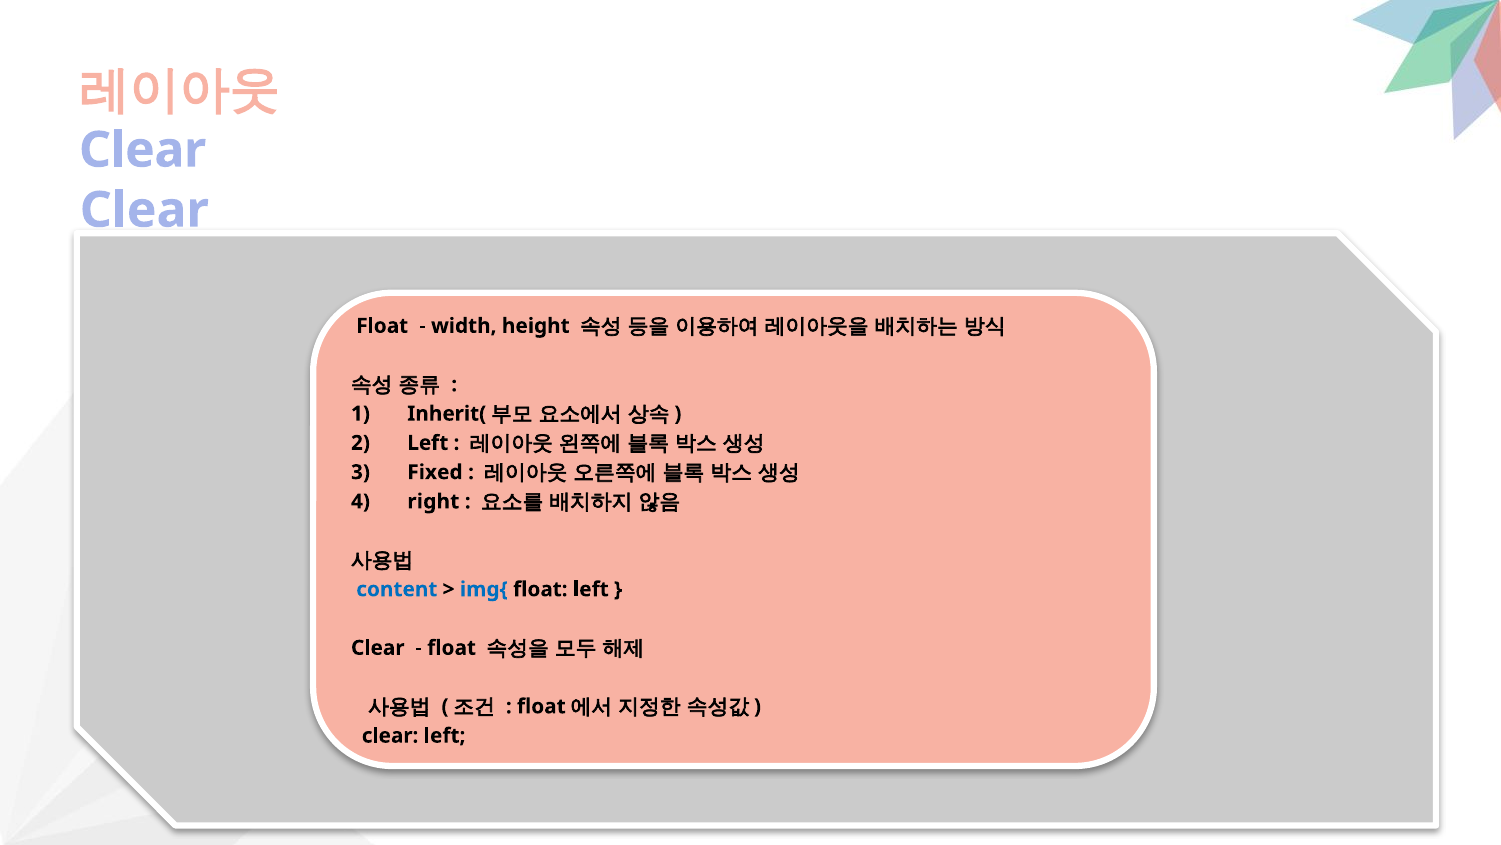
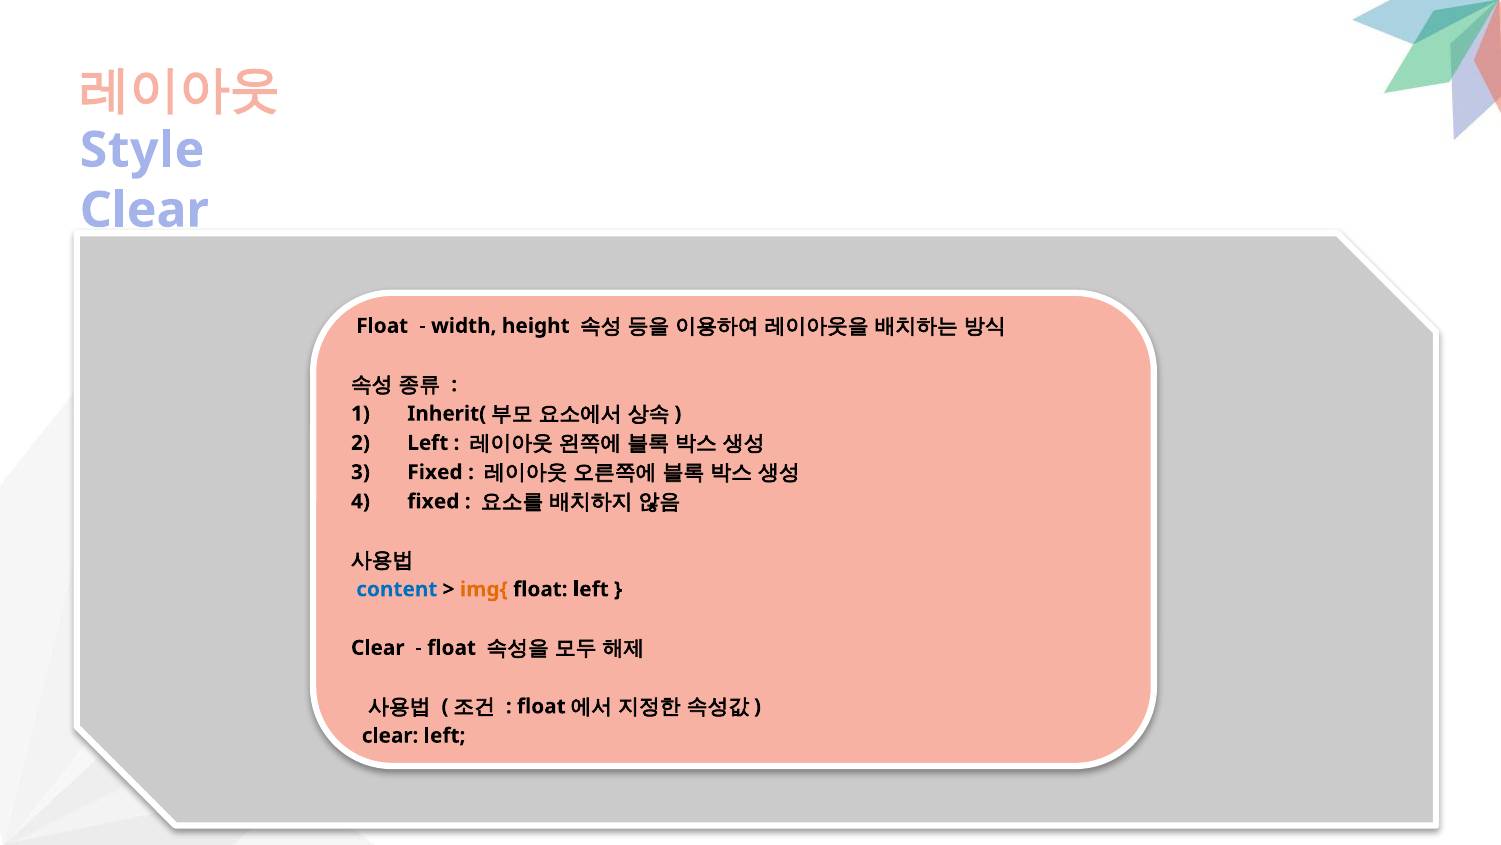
Clear at (143, 150): Clear -> Style
right at (433, 501): right -> fixed
img{ colour: blue -> orange
